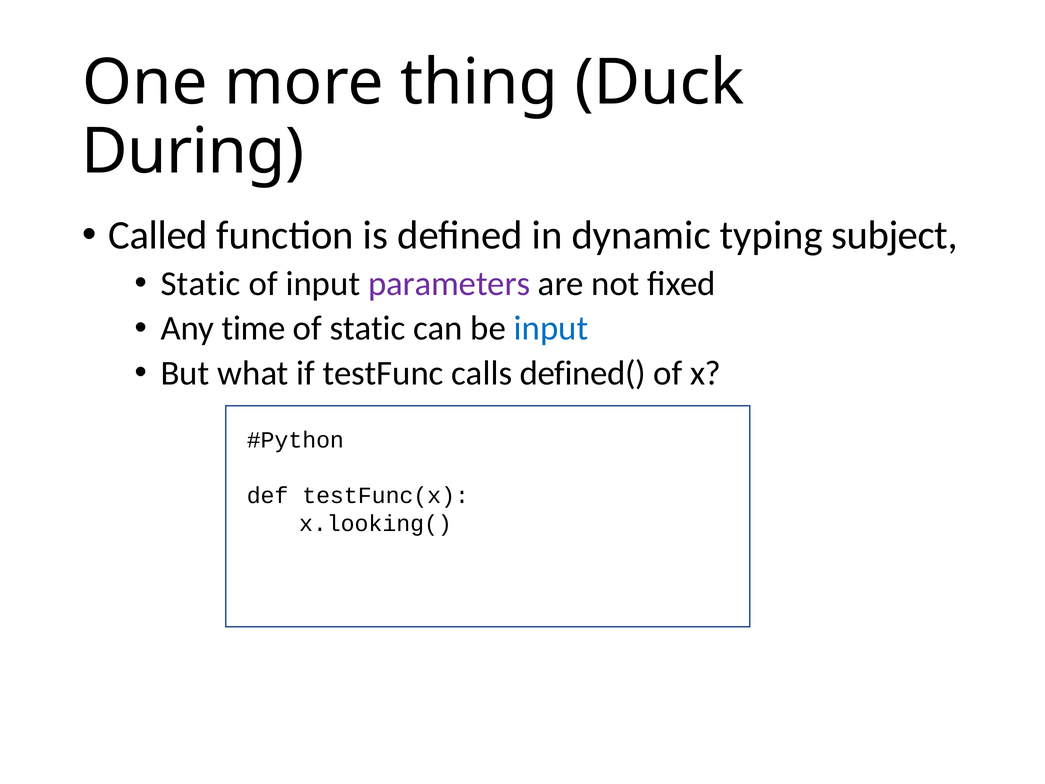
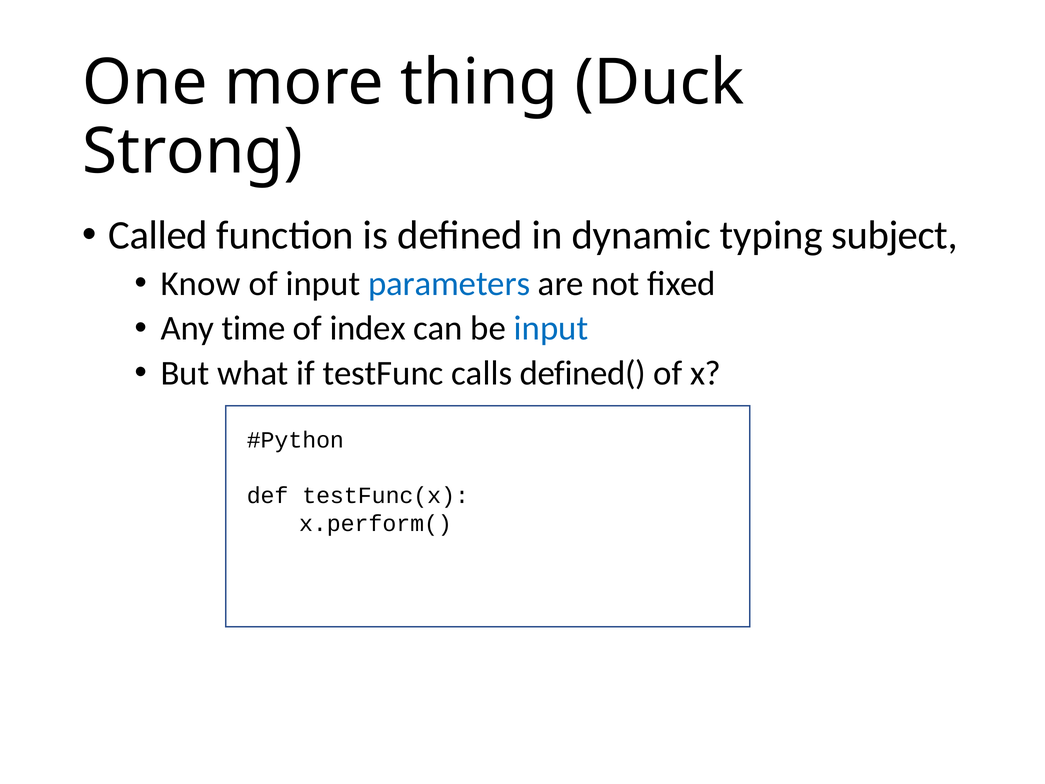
During: During -> Strong
Static at (201, 284): Static -> Know
parameters colour: purple -> blue
of static: static -> index
x.looking(: x.looking( -> x.perform(
